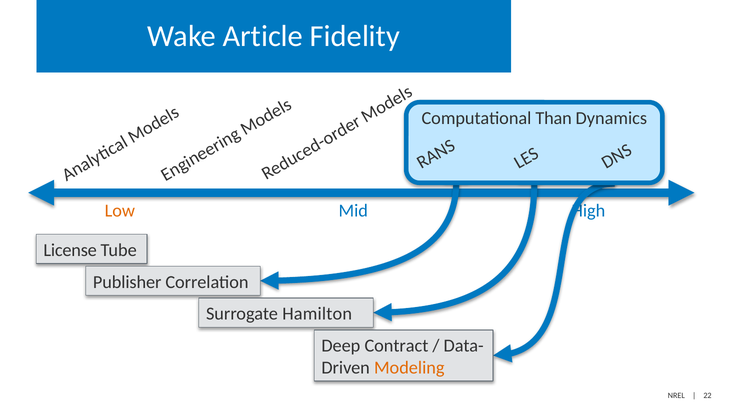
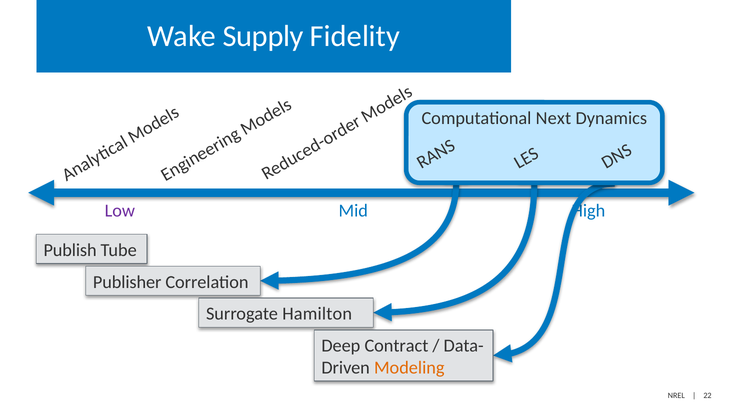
Article: Article -> Supply
Than: Than -> Next
Low colour: orange -> purple
License: License -> Publish
